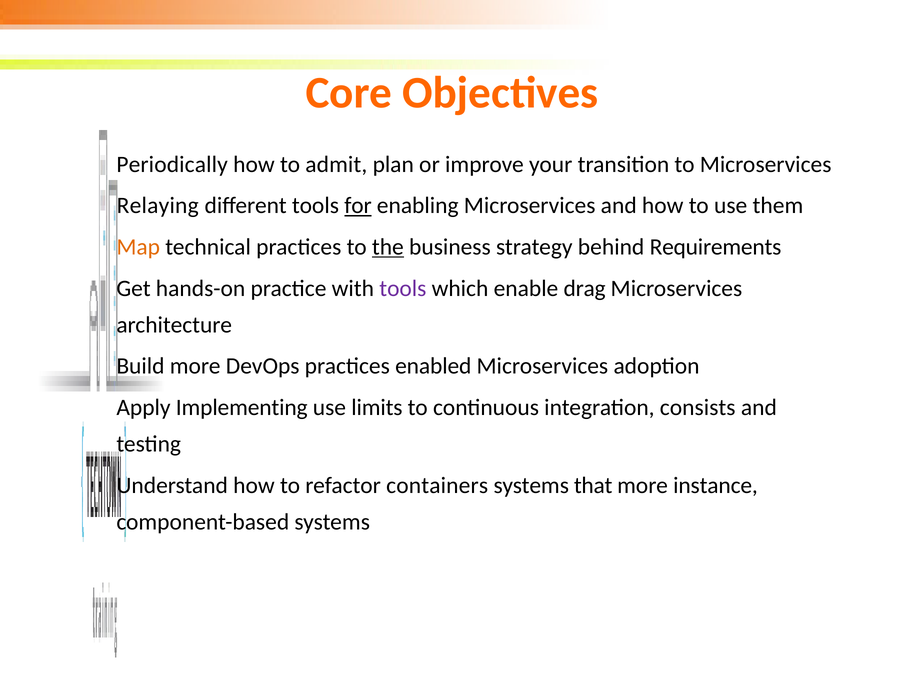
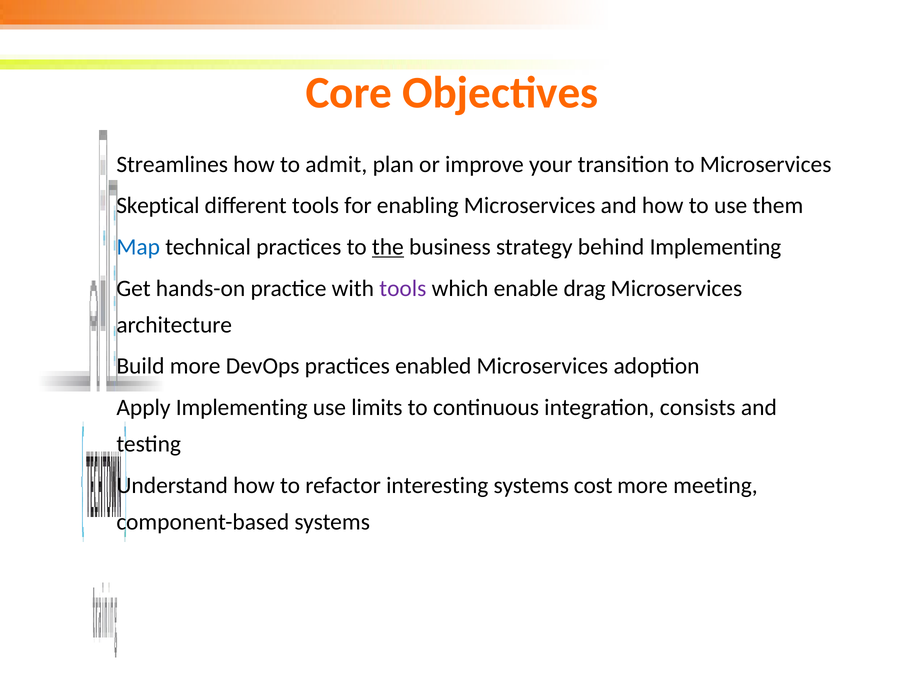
Periodically: Periodically -> Streamlines
Relaying: Relaying -> Skeptical
for underline: present -> none
Map colour: orange -> blue
behind Requirements: Requirements -> Implementing
containers: containers -> interesting
that: that -> cost
instance: instance -> meeting
